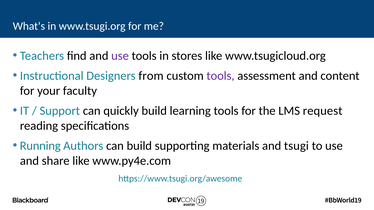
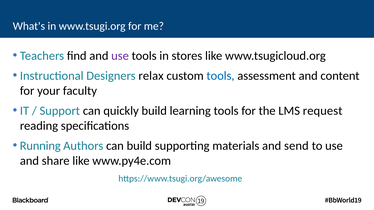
from: from -> relax
tools at (221, 76) colour: purple -> blue
tsugi: tsugi -> send
